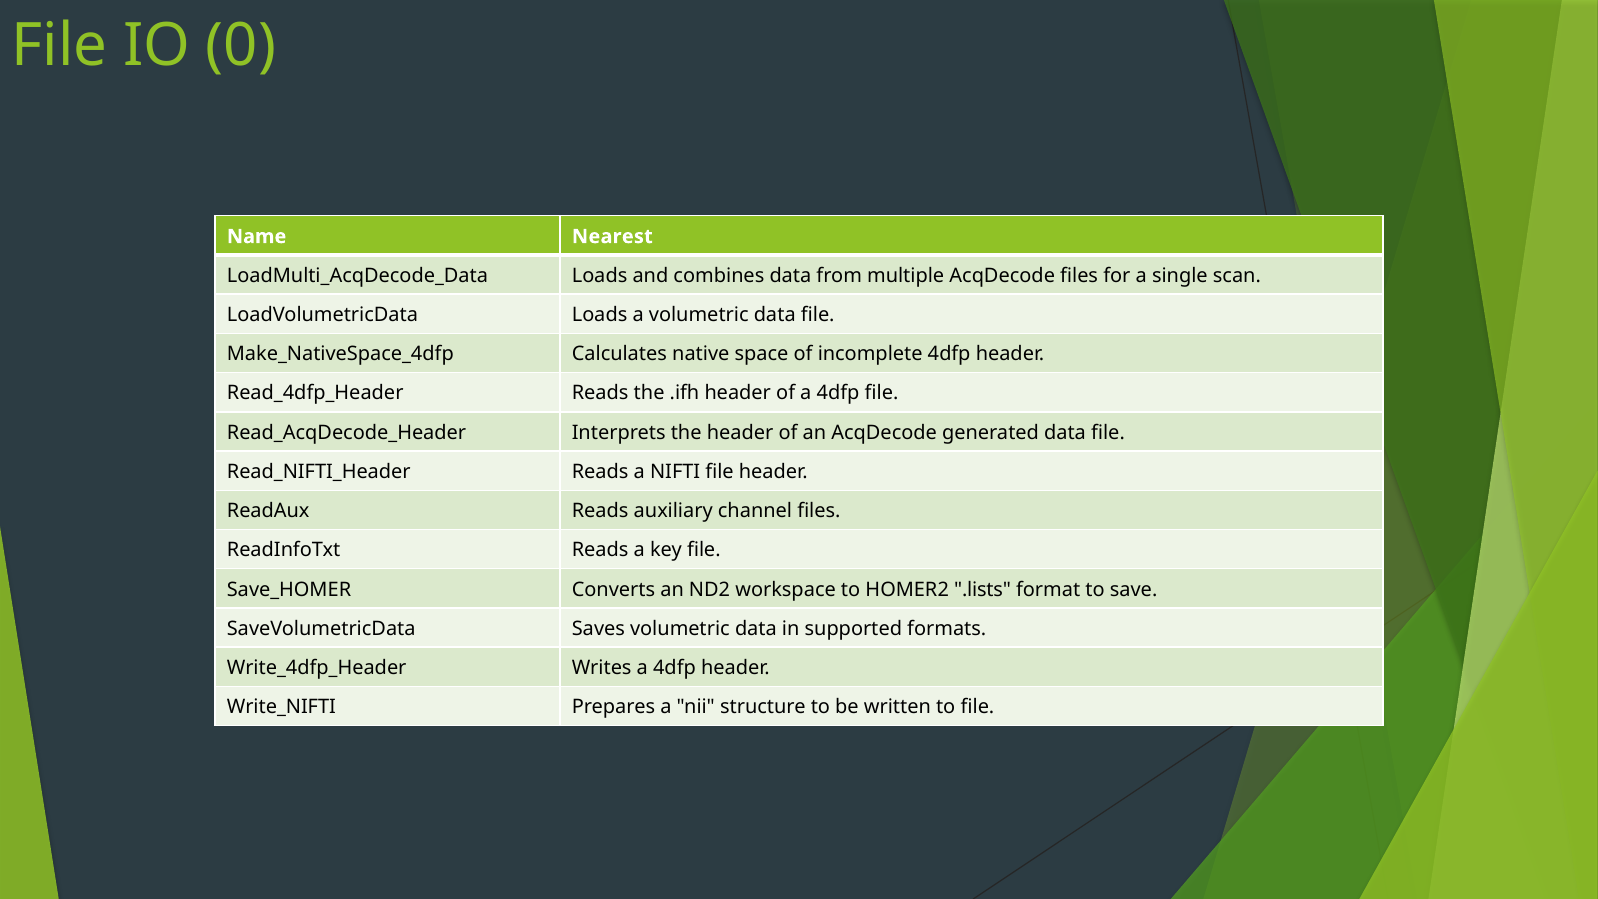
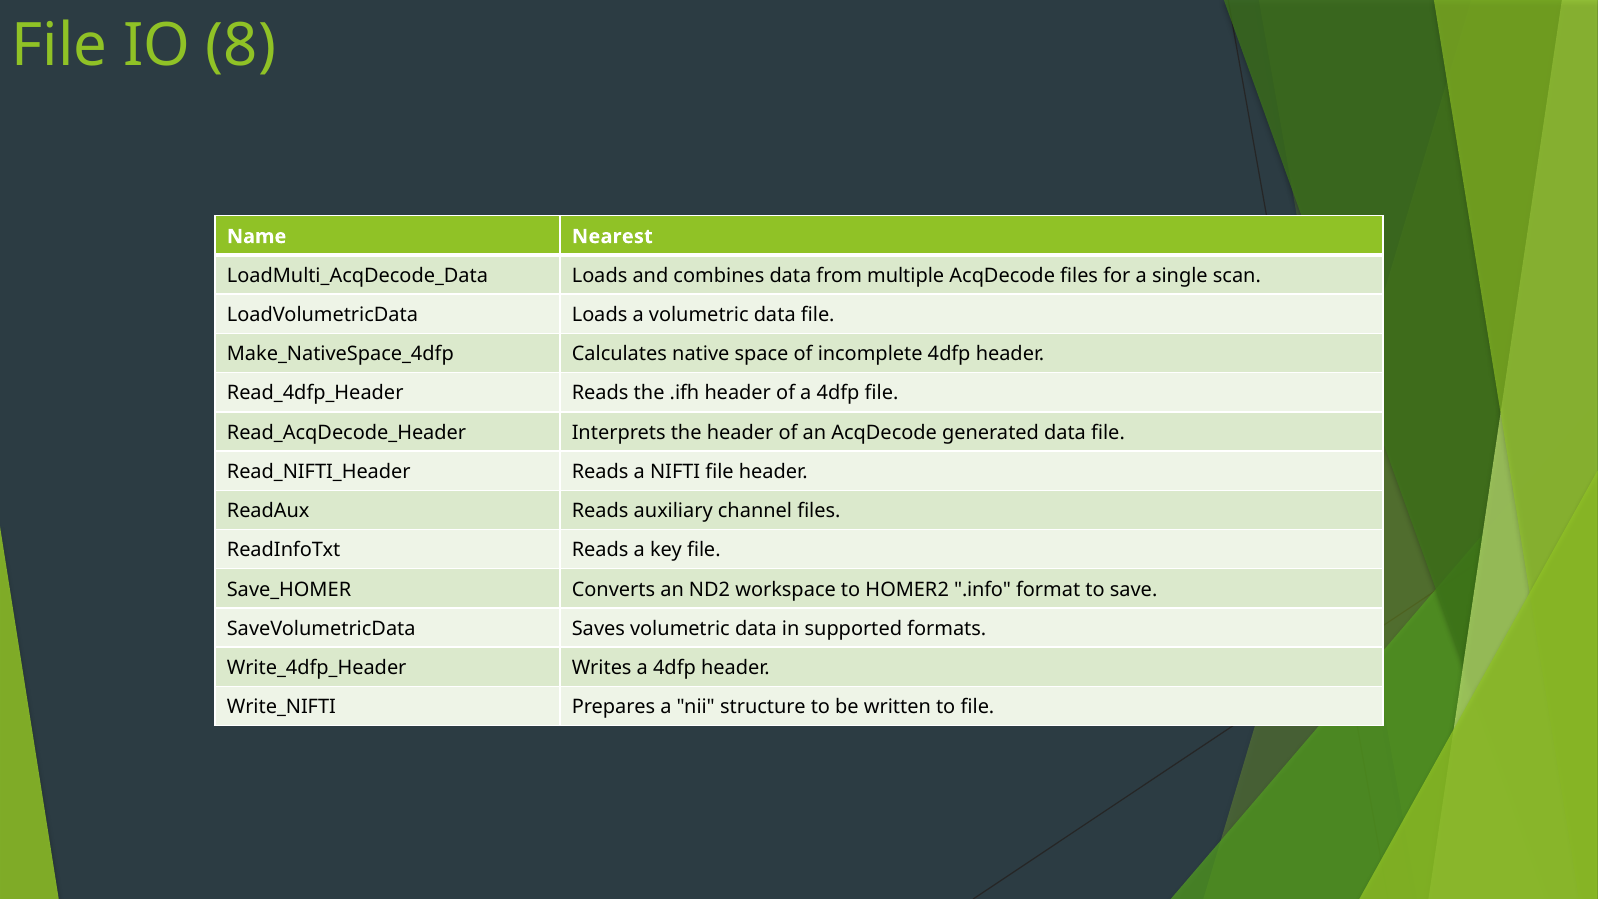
0: 0 -> 8
.lists: .lists -> .info
